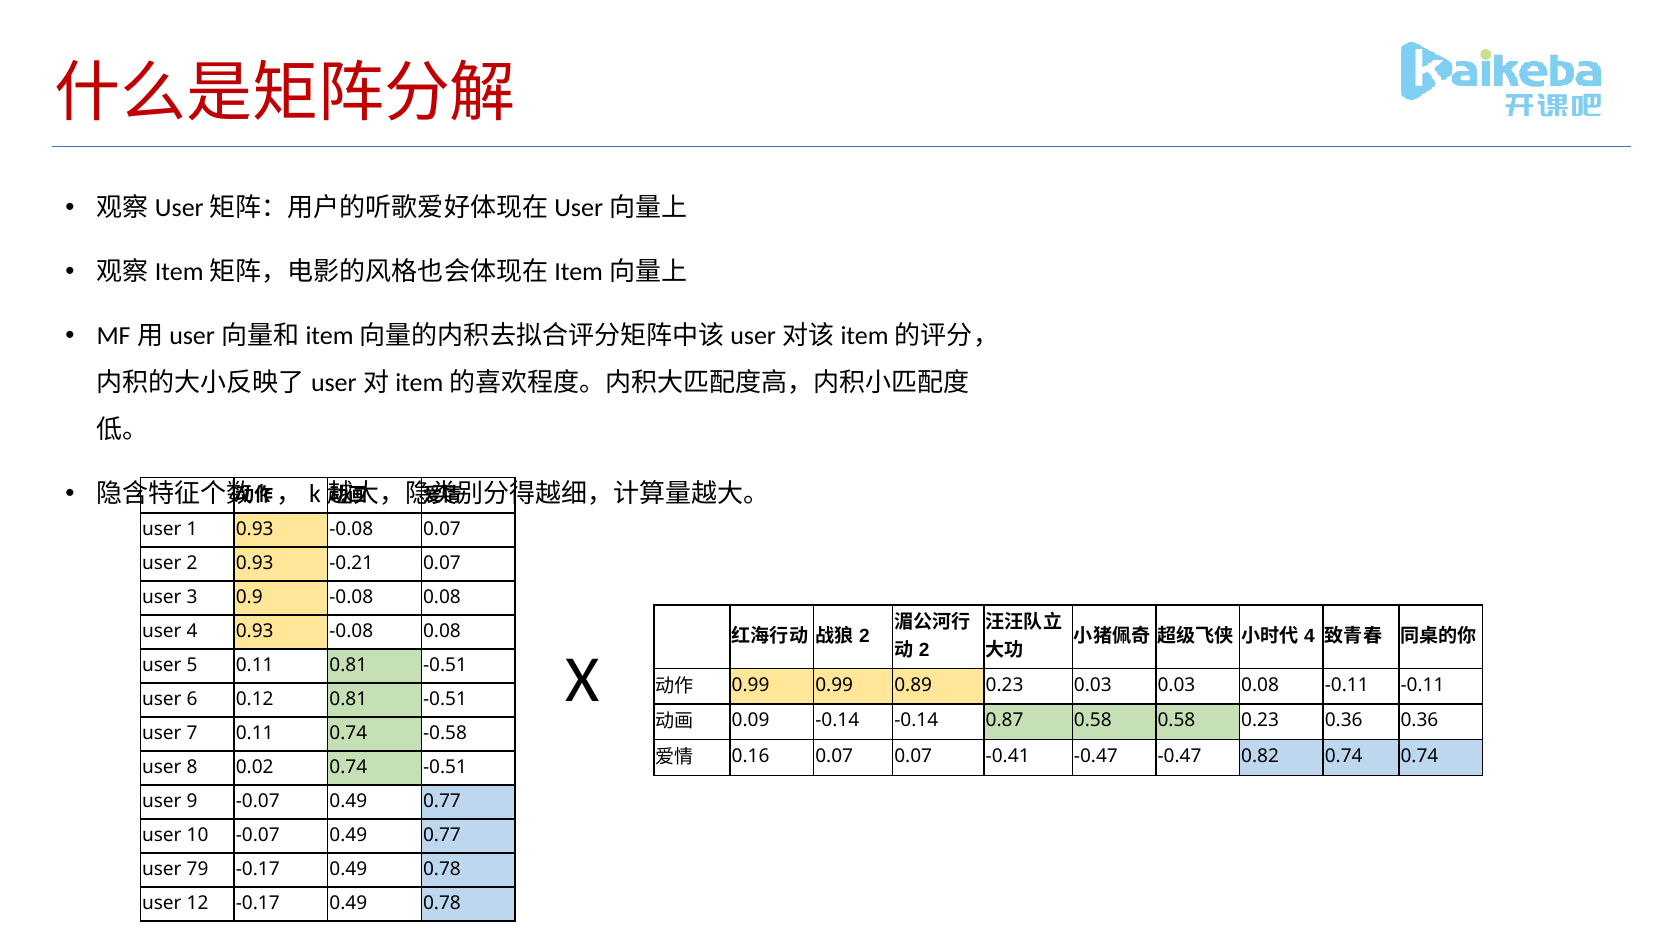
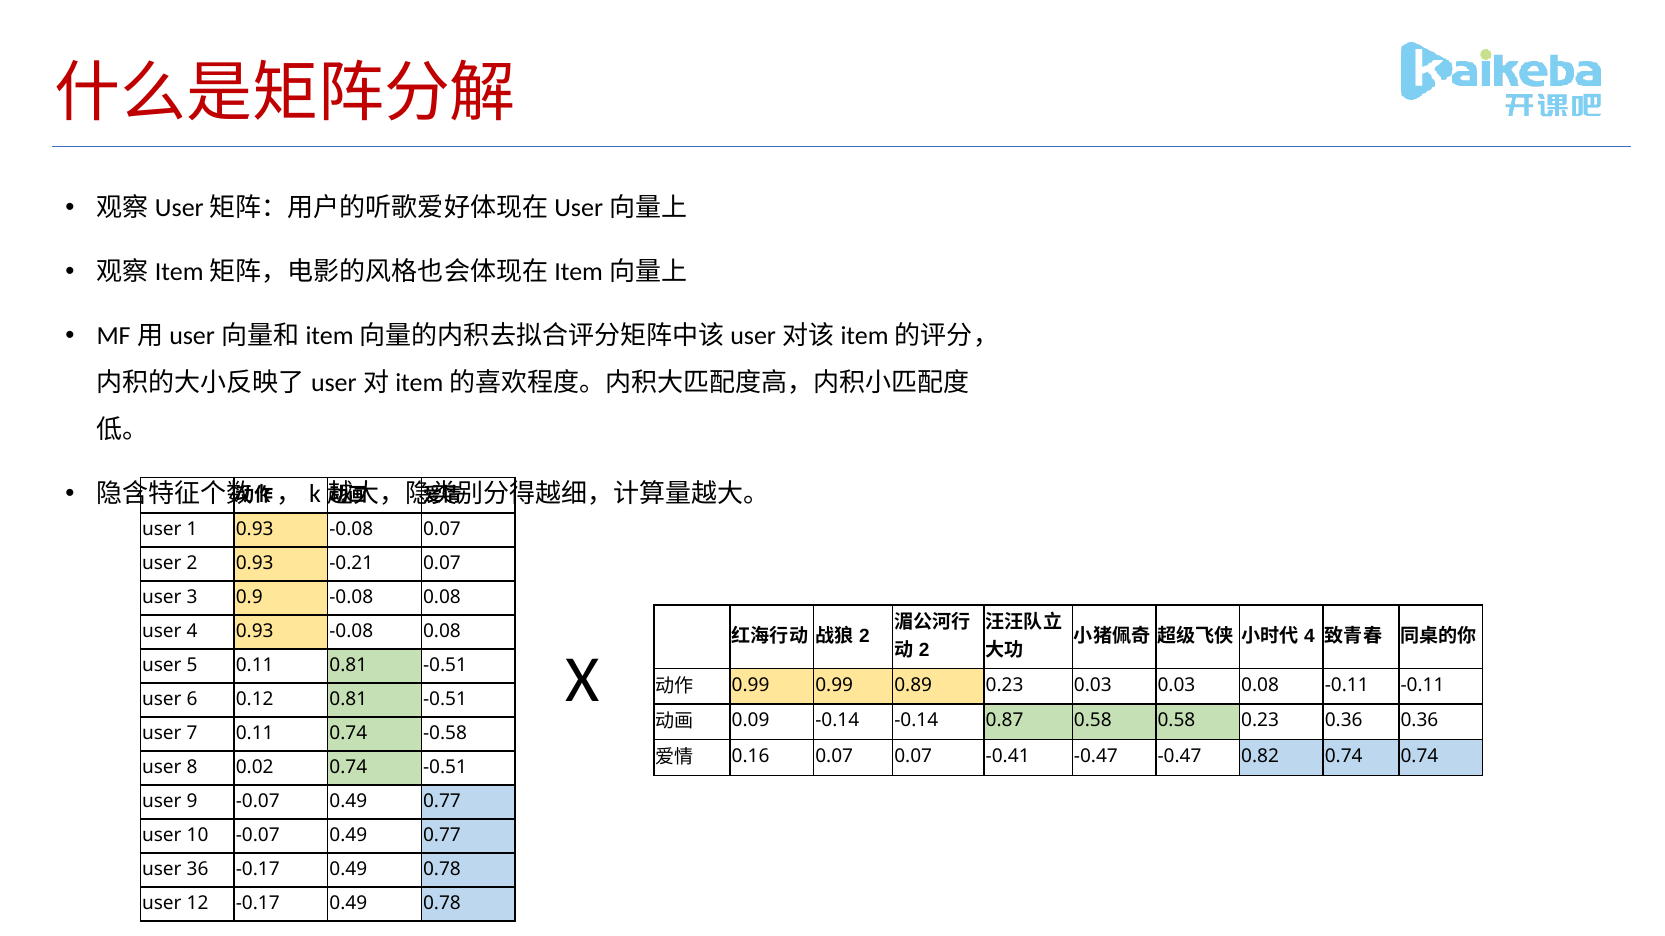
79: 79 -> 36
